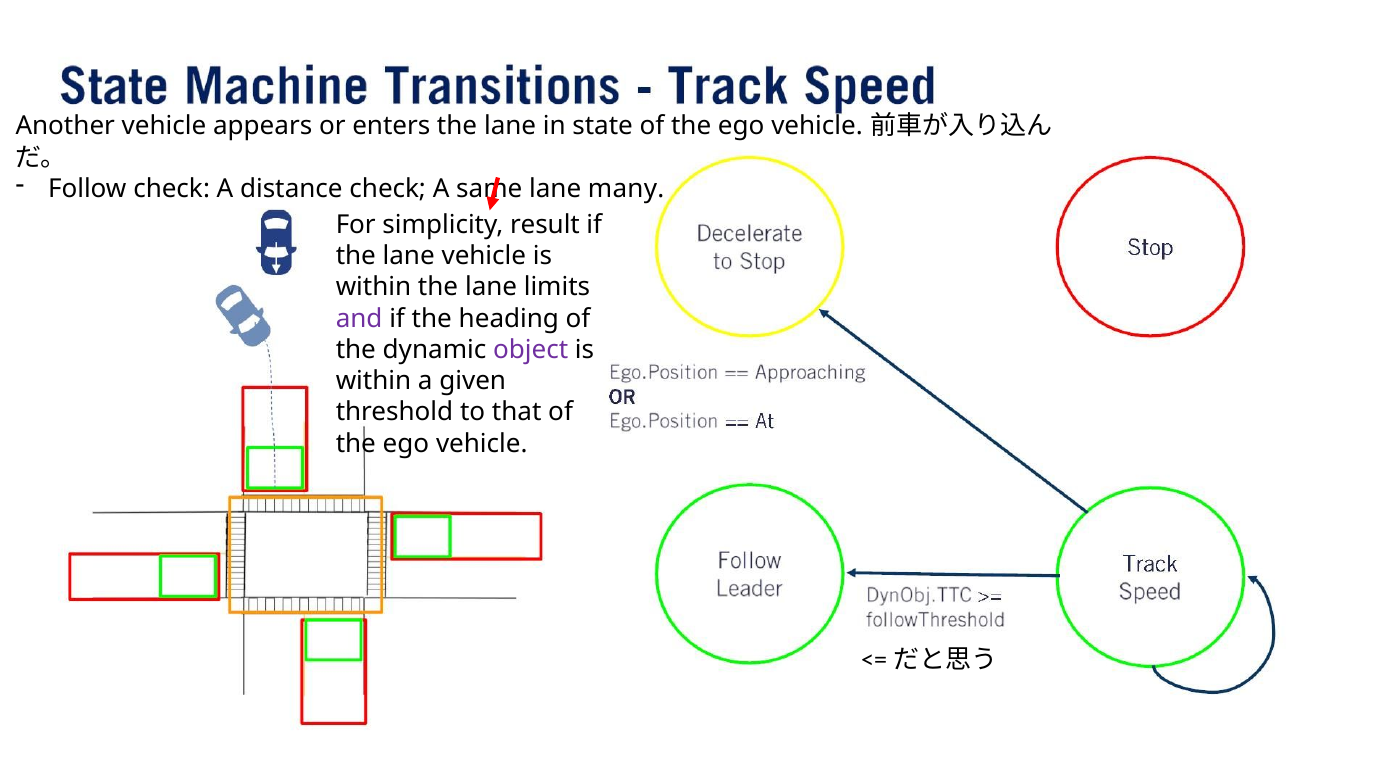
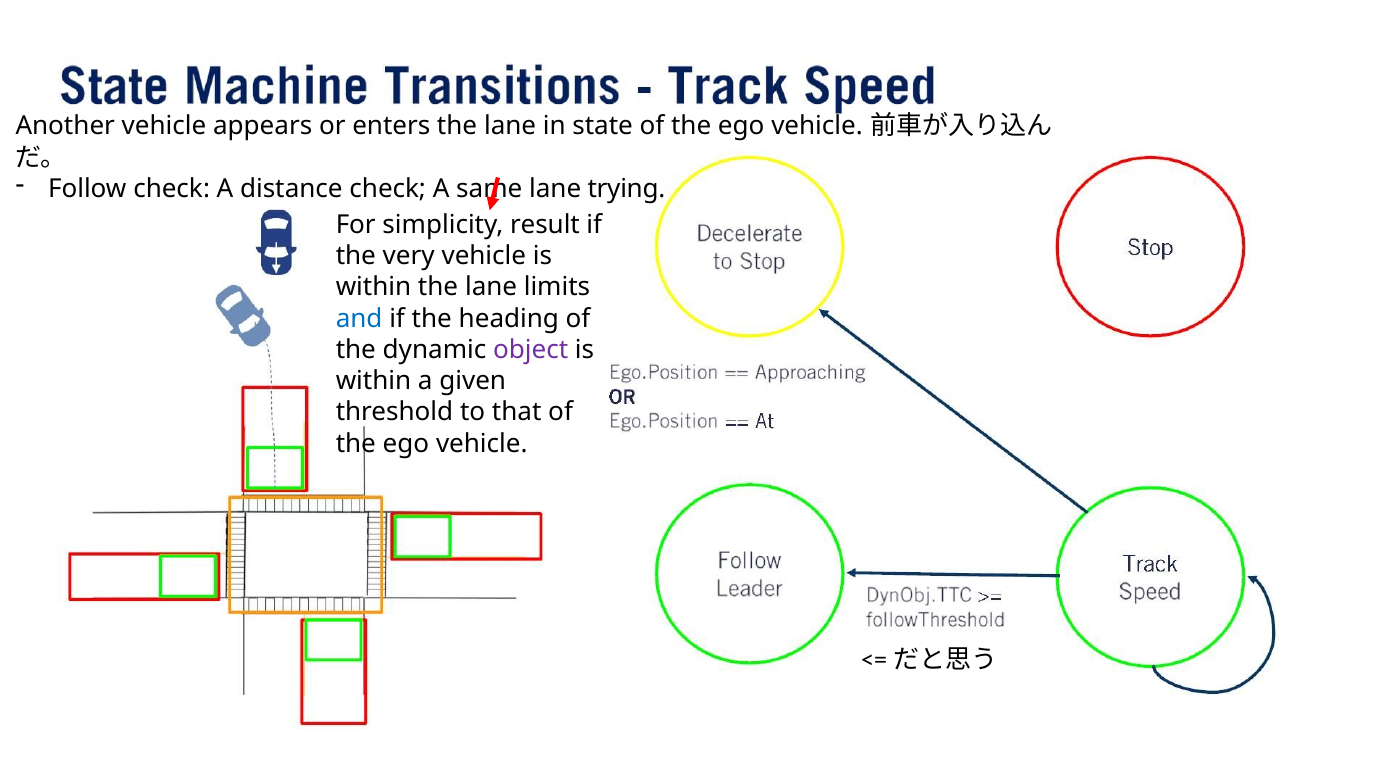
many: many -> trying
lane at (409, 256): lane -> very
and colour: purple -> blue
